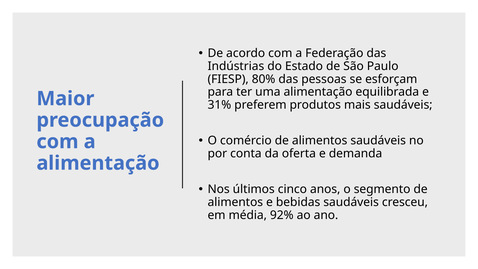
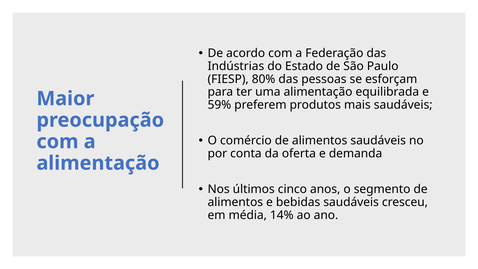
31%: 31% -> 59%
92%: 92% -> 14%
